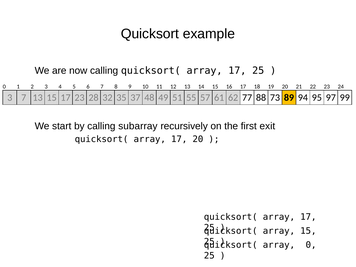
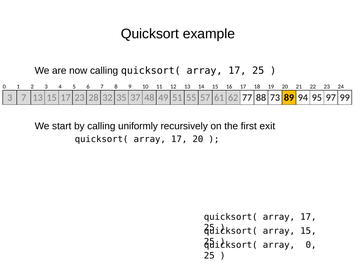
subarray: subarray -> uniformly
